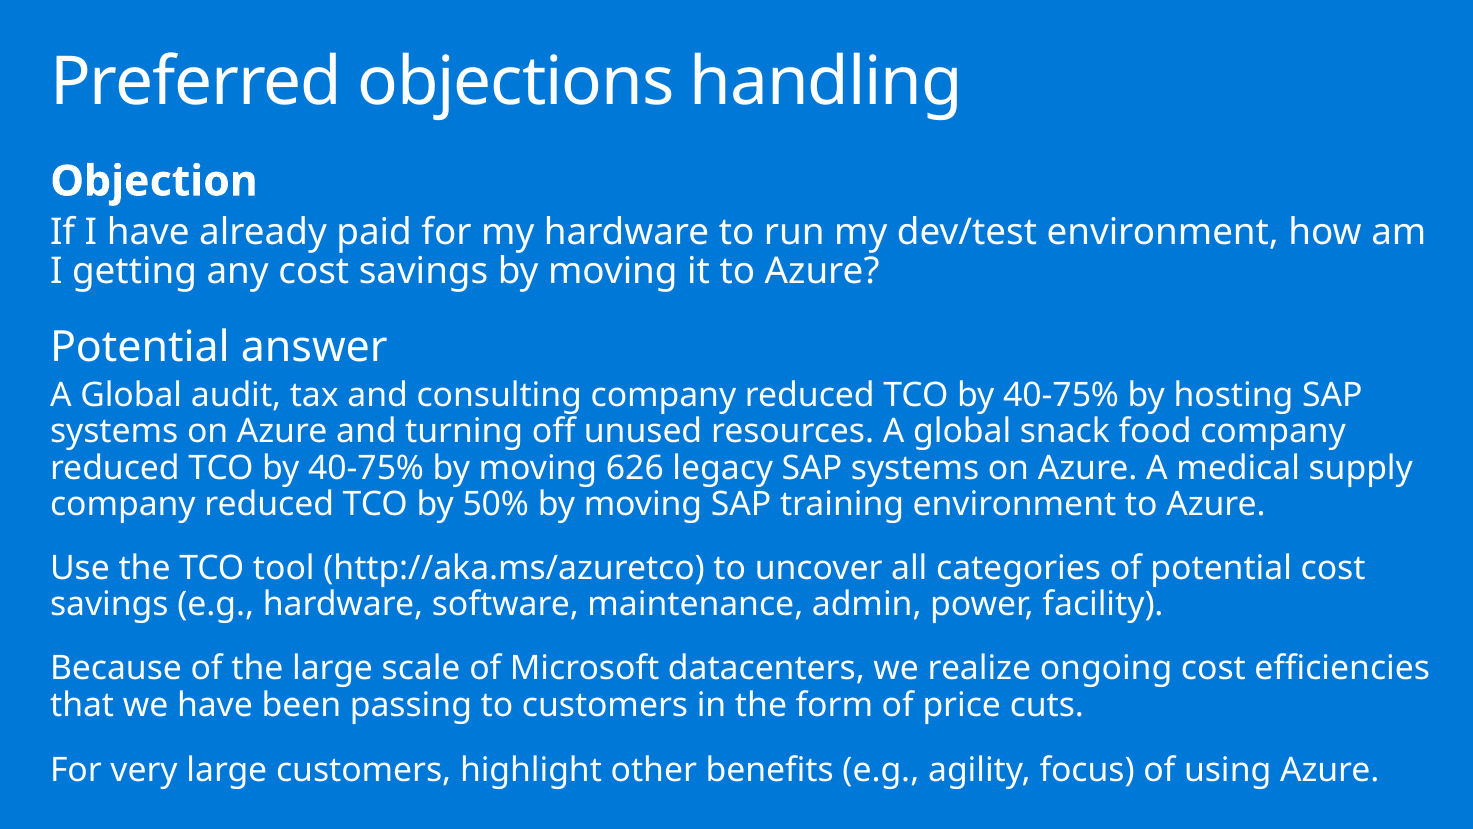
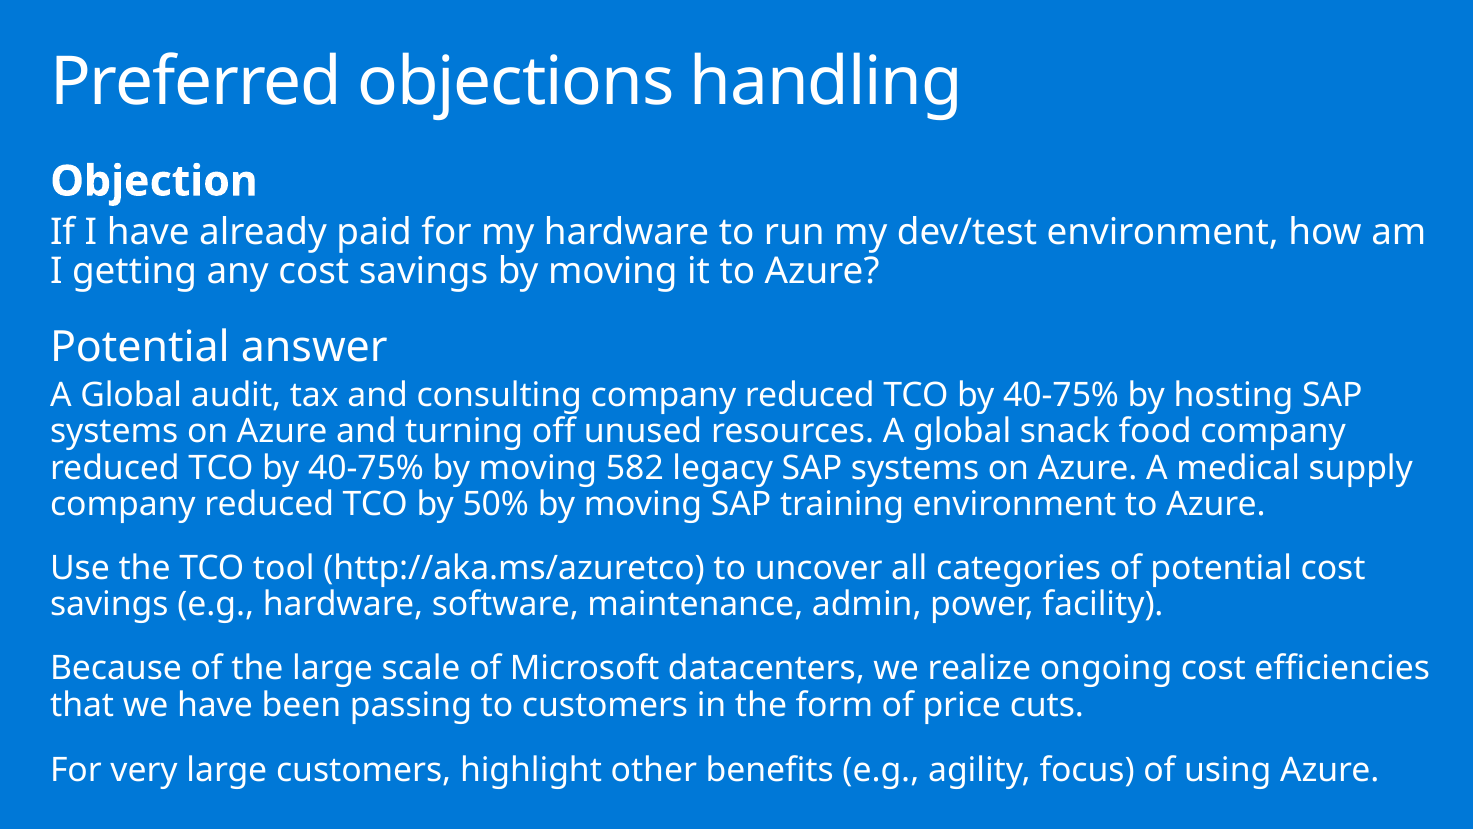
626: 626 -> 582
